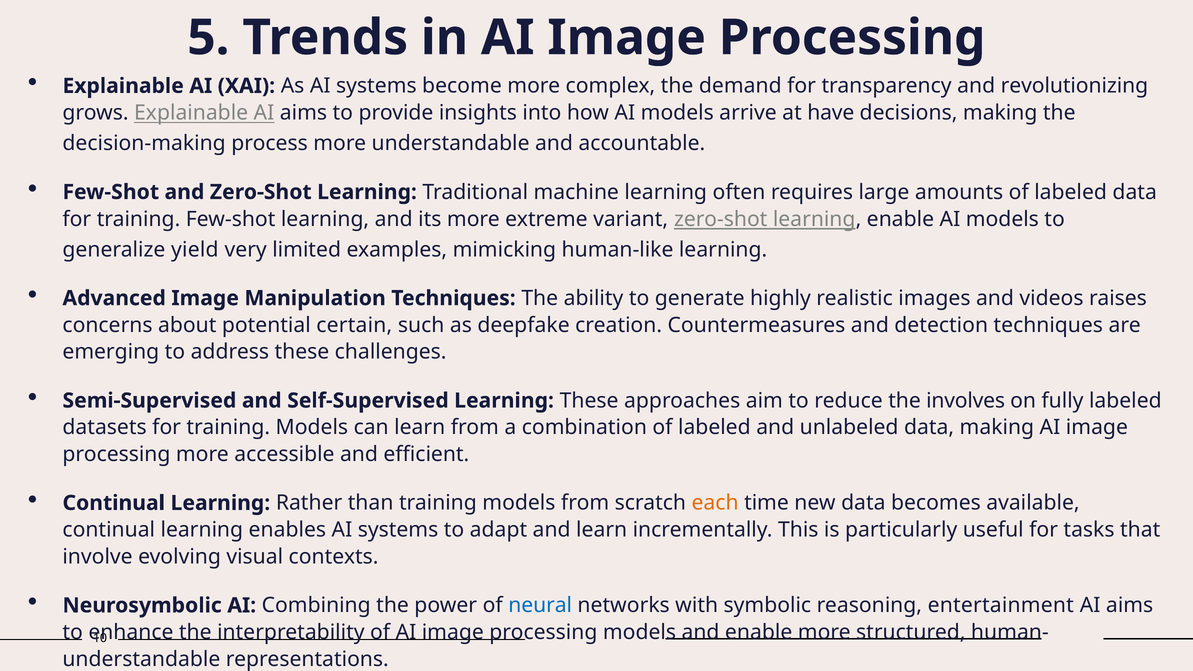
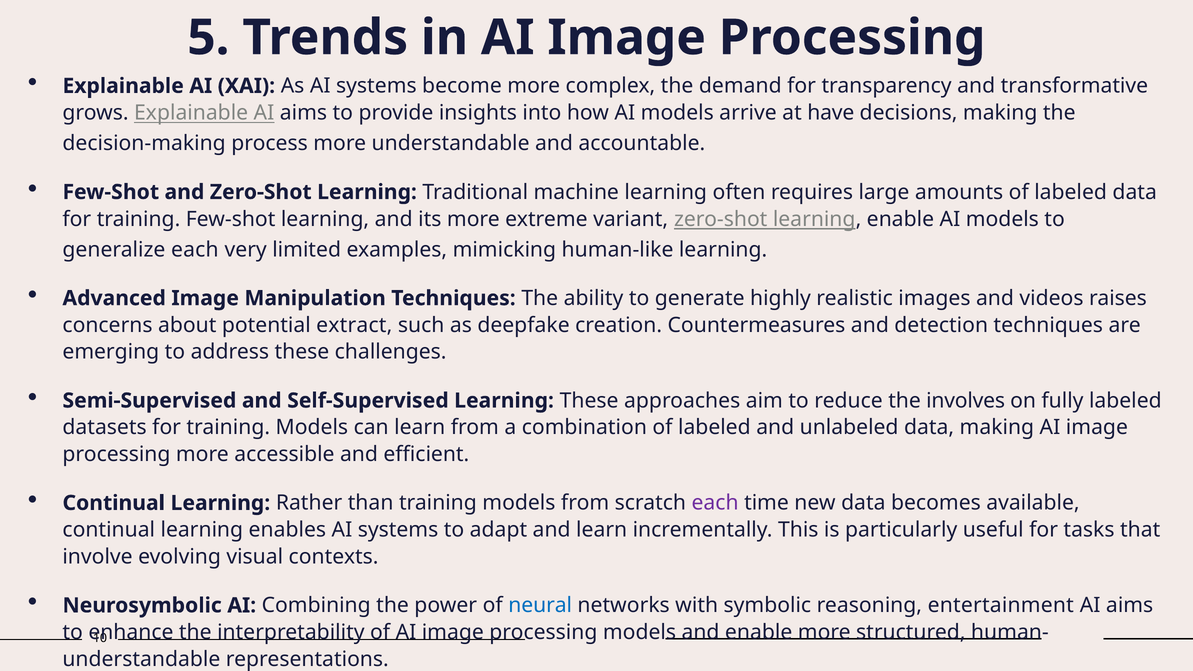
revolutionizing: revolutionizing -> transformative
generalize yield: yield -> each
certain: certain -> extract
each at (715, 503) colour: orange -> purple
